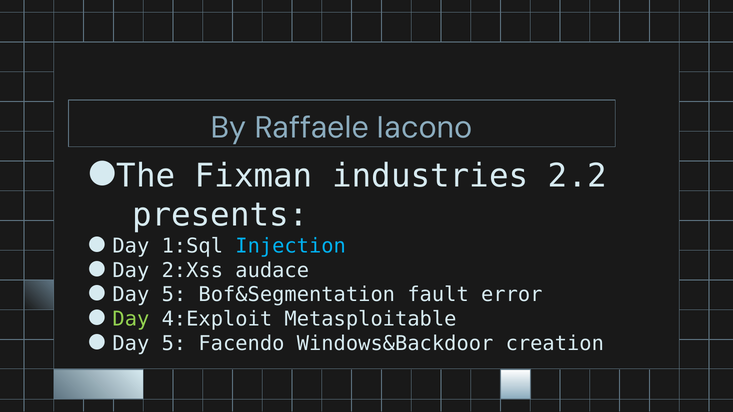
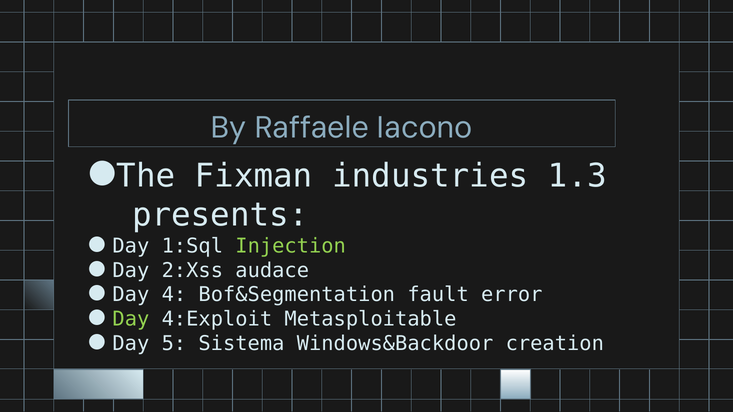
2.2: 2.2 -> 1.3
Injection colour: light blue -> light green
5 at (174, 295): 5 -> 4
Facendo: Facendo -> Sistema
